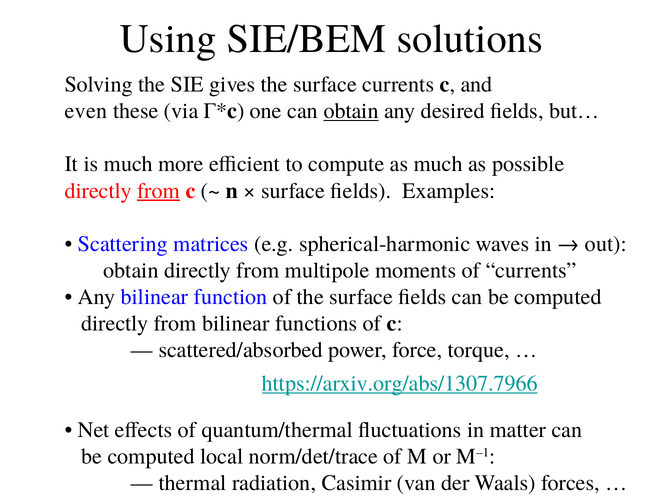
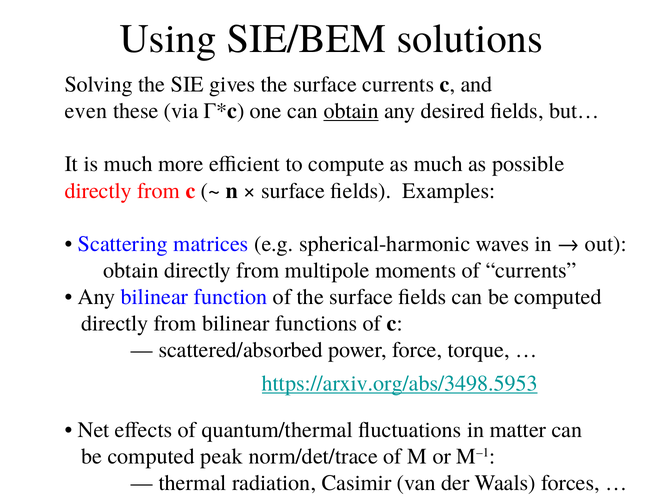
from at (159, 190) underline: present -> none
https://arxiv.org/abs/1307.7966: https://arxiv.org/abs/1307.7966 -> https://arxiv.org/abs/3498.5953
local: local -> peak
